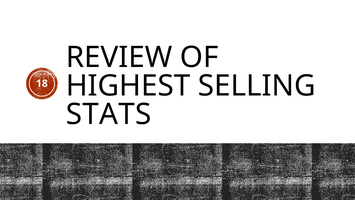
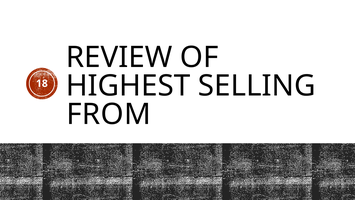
STATS: STATS -> FROM
